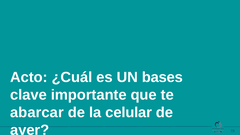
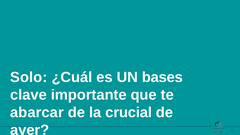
Acto: Acto -> Solo
celular: celular -> crucial
